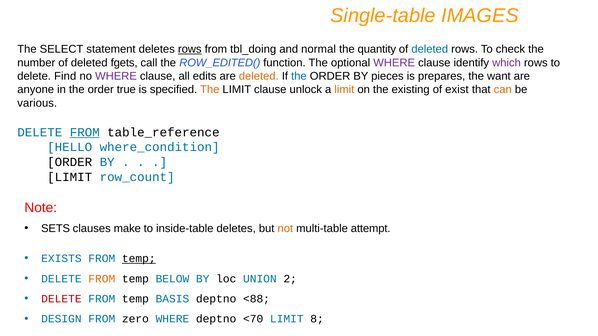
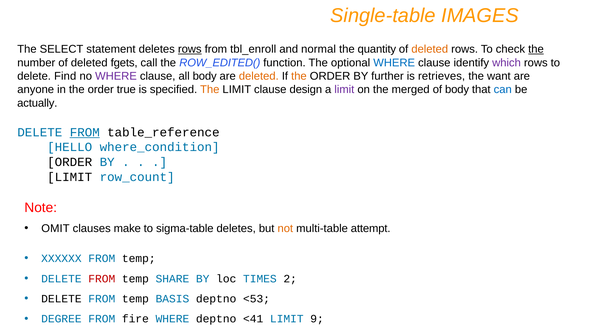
tbl_doing: tbl_doing -> tbl_enroll
deleted at (430, 49) colour: blue -> orange
the at (536, 49) underline: none -> present
WHERE at (394, 63) colour: purple -> blue
all edits: edits -> body
the at (299, 76) colour: blue -> orange
pieces: pieces -> further
prepares: prepares -> retrieves
unlock: unlock -> design
limit at (344, 90) colour: orange -> purple
existing: existing -> merged
of exist: exist -> body
can colour: orange -> blue
various: various -> actually
SETS: SETS -> OMIT
inside-table: inside-table -> sigma-table
EXISTS: EXISTS -> XXXXXX
temp at (139, 259) underline: present -> none
FROM at (102, 279) colour: orange -> red
BELOW: BELOW -> SHARE
UNION: UNION -> TIMES
DELETE at (61, 299) colour: red -> black
<88: <88 -> <53
DESIGN: DESIGN -> DEGREE
zero: zero -> fire
<70: <70 -> <41
8: 8 -> 9
